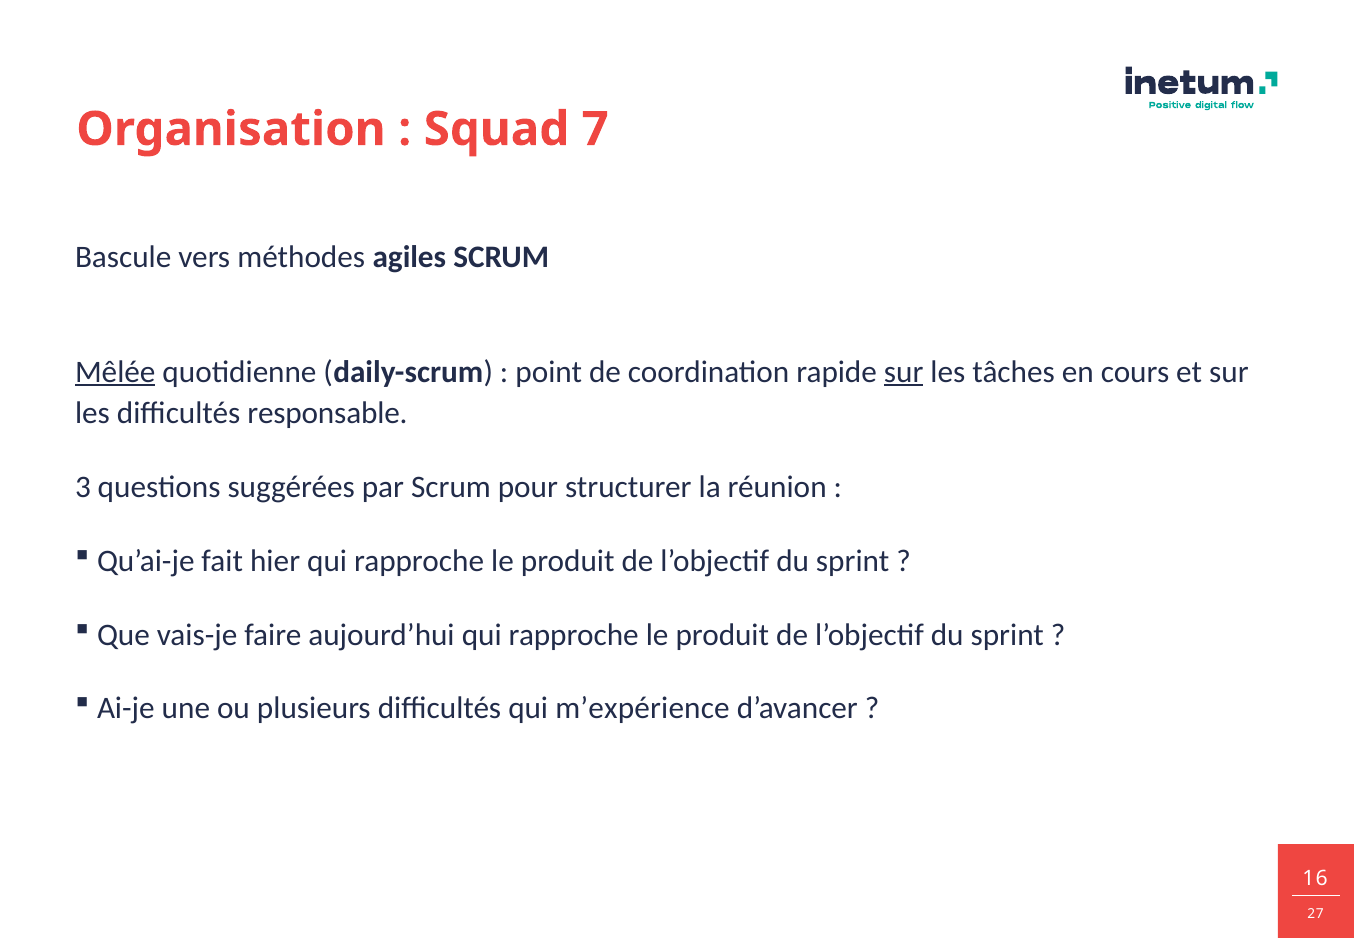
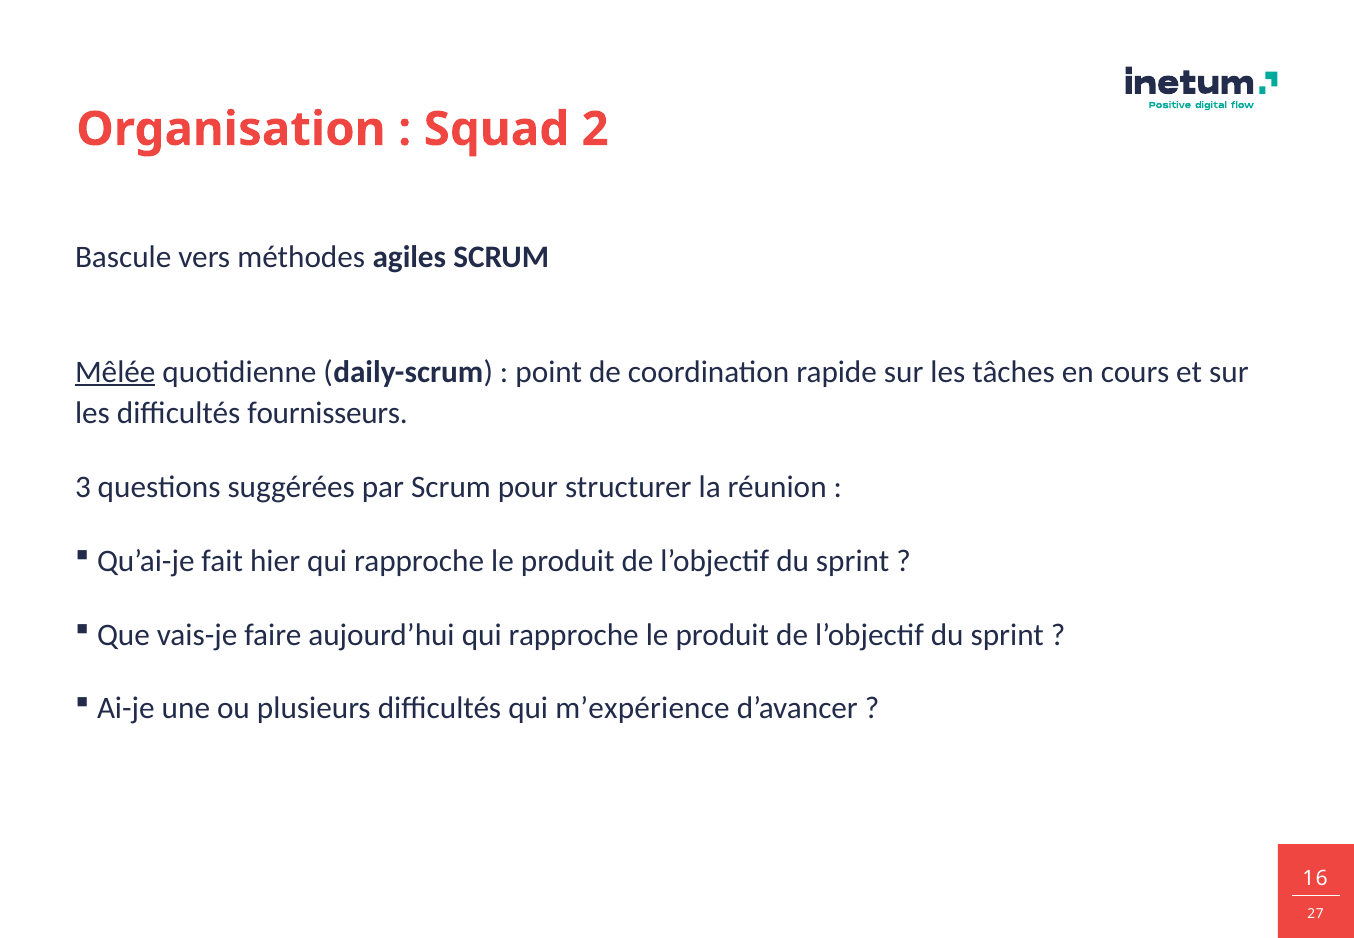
7: 7 -> 2
sur at (904, 372) underline: present -> none
responsable: responsable -> fournisseurs
